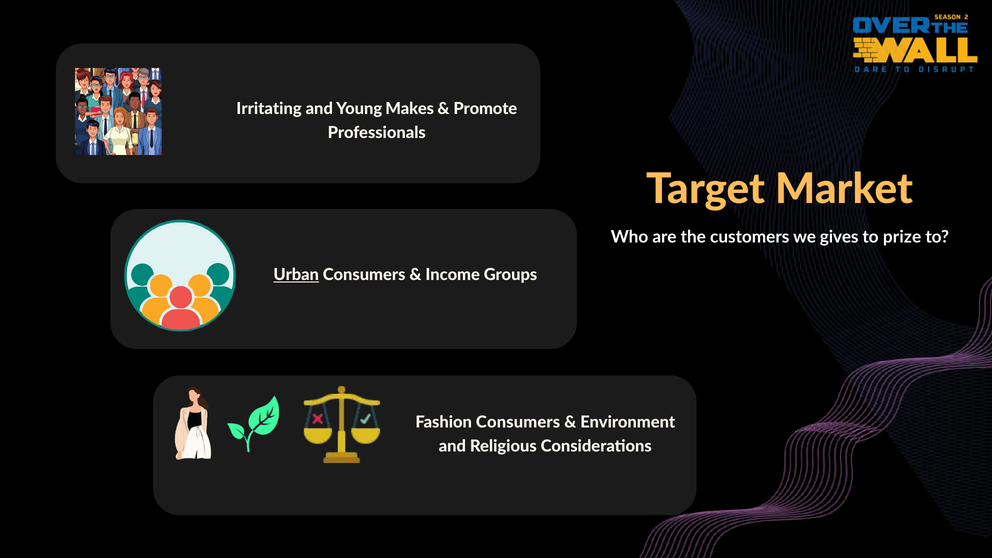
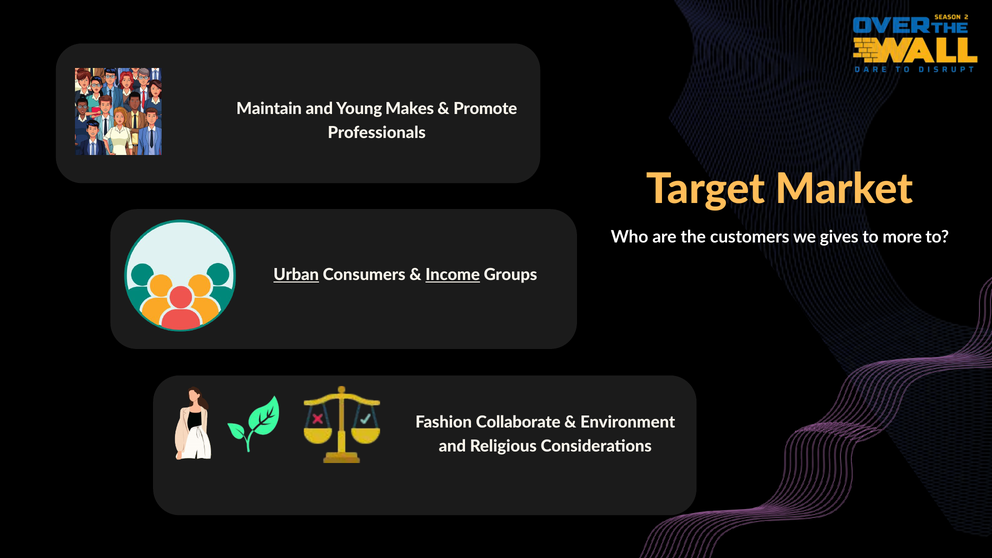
Irritating: Irritating -> Maintain
prize: prize -> more
Income underline: none -> present
Fashion Consumers: Consumers -> Collaborate
